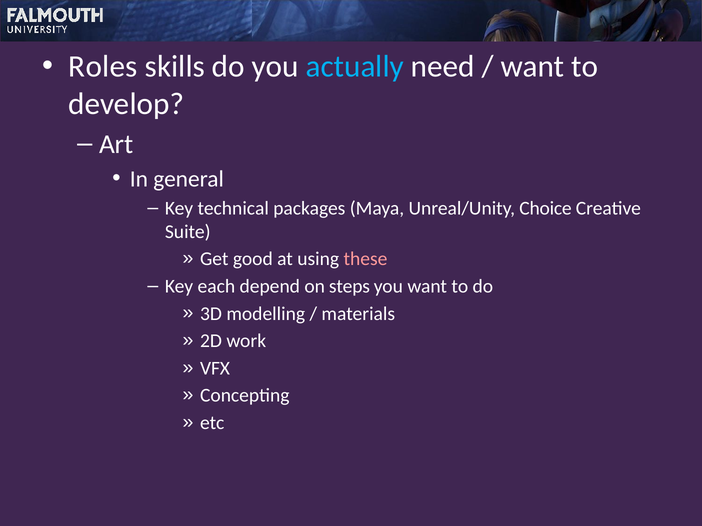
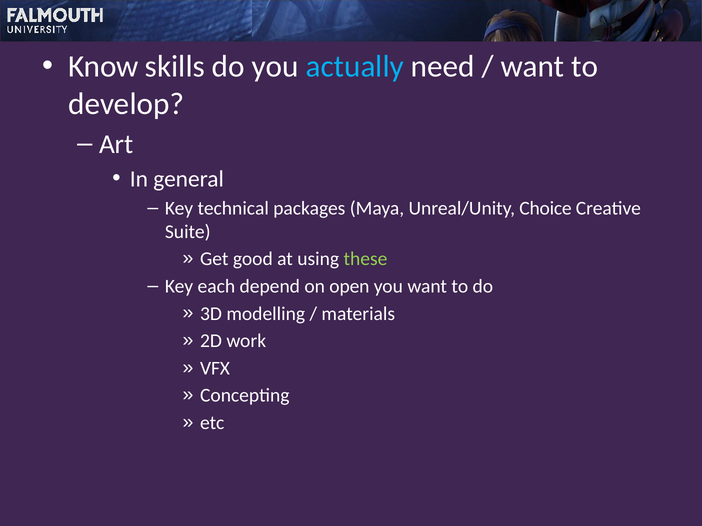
Roles: Roles -> Know
these colour: pink -> light green
steps: steps -> open
